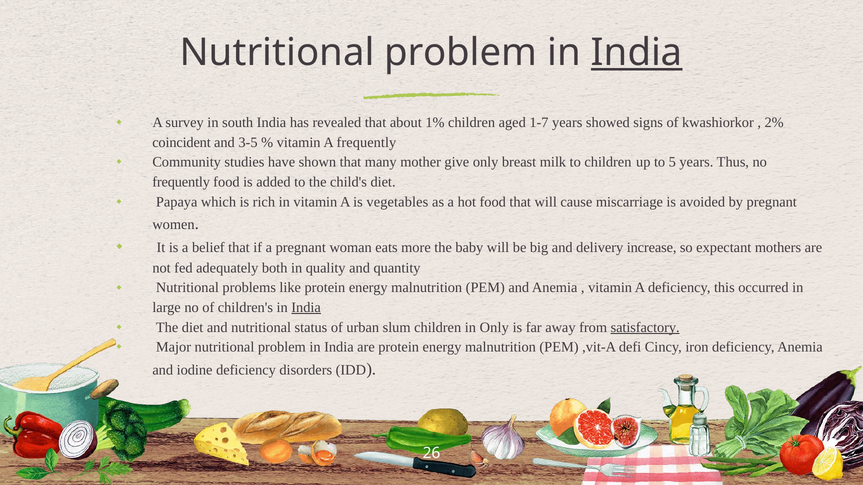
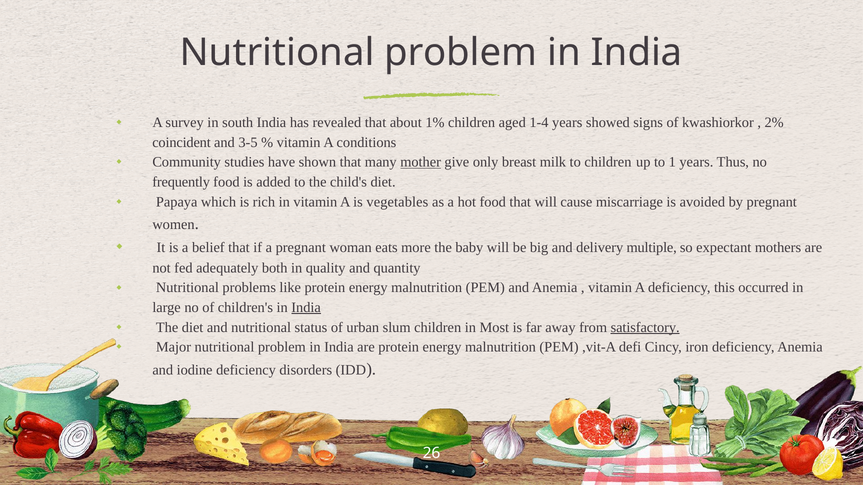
India at (637, 53) underline: present -> none
1-7: 1-7 -> 1-4
A frequently: frequently -> conditions
mother underline: none -> present
5: 5 -> 1
increase: increase -> multiple
in Only: Only -> Most
